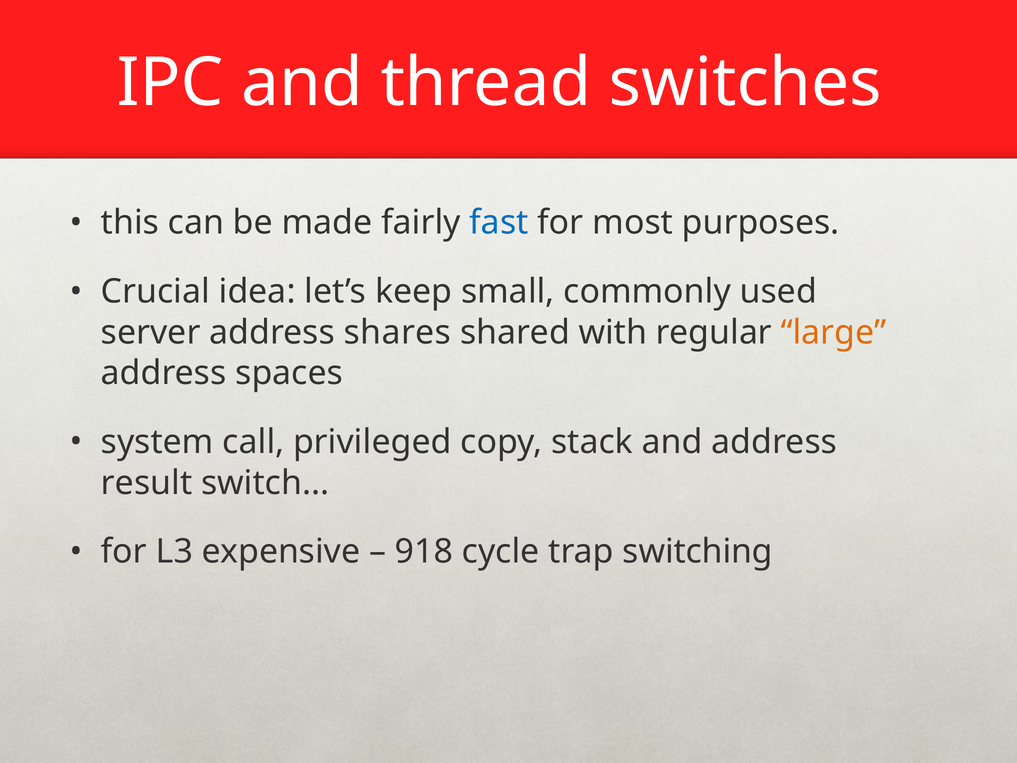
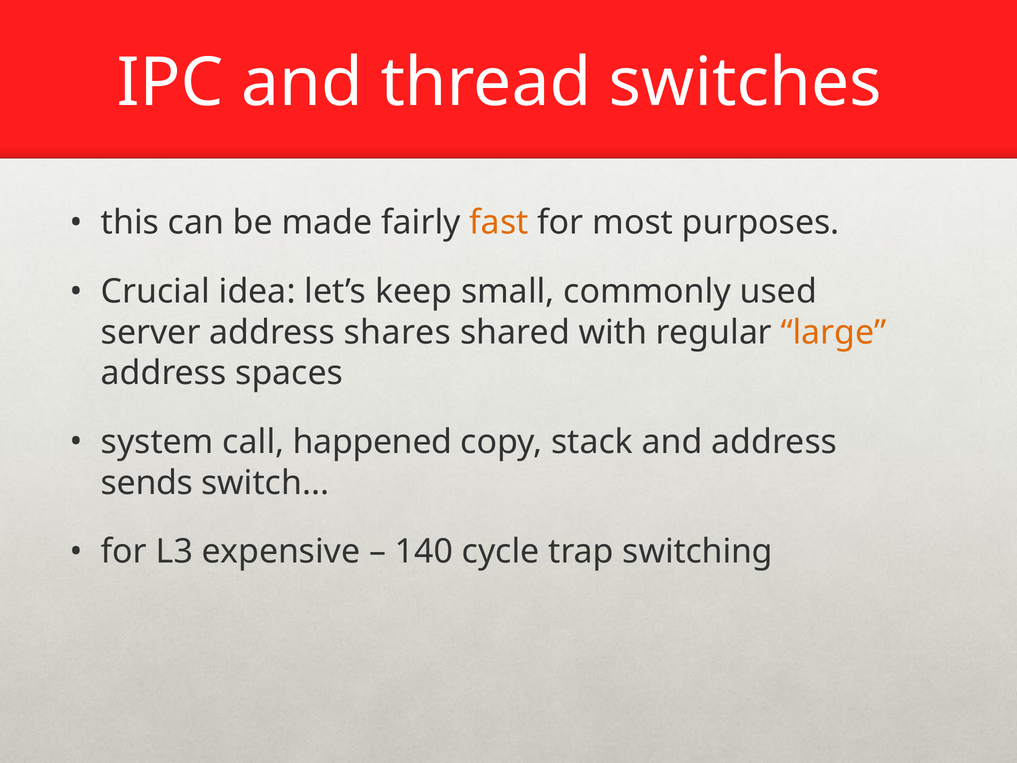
fast colour: blue -> orange
privileged: privileged -> happened
result: result -> sends
918: 918 -> 140
